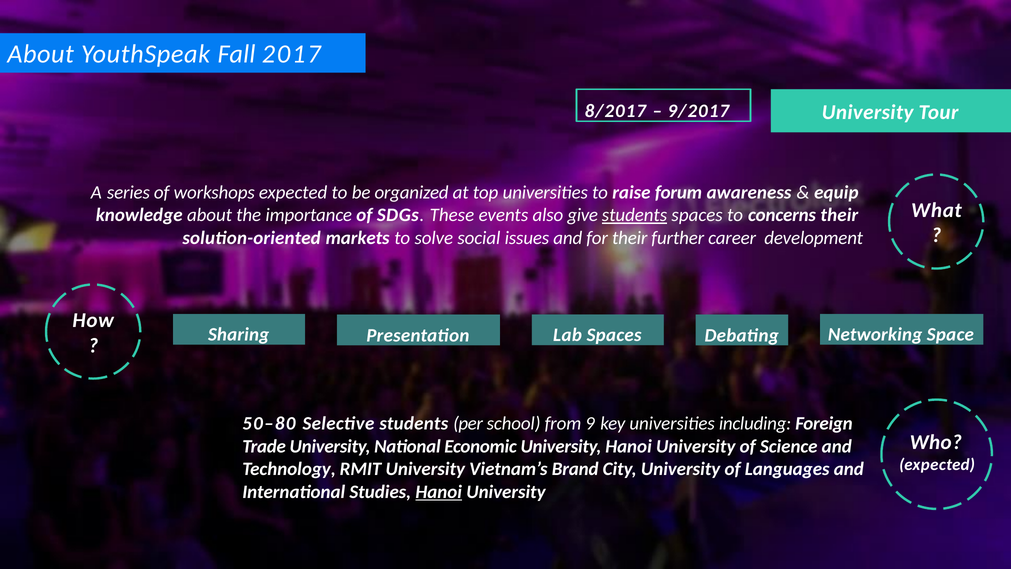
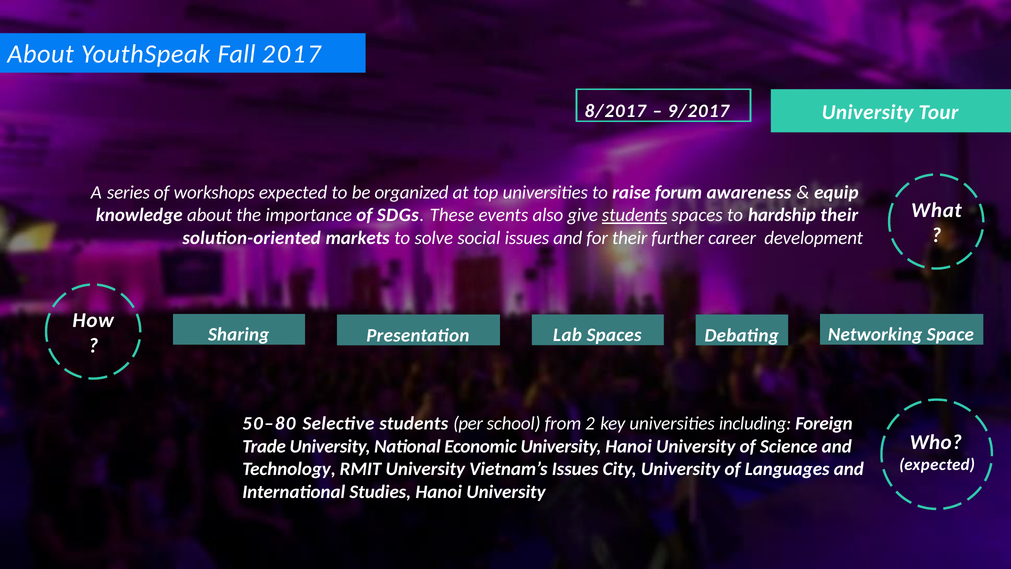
concerns: concerns -> hardship
9: 9 -> 2
Vietnam’s Brand: Brand -> Issues
Hanoi at (439, 492) underline: present -> none
